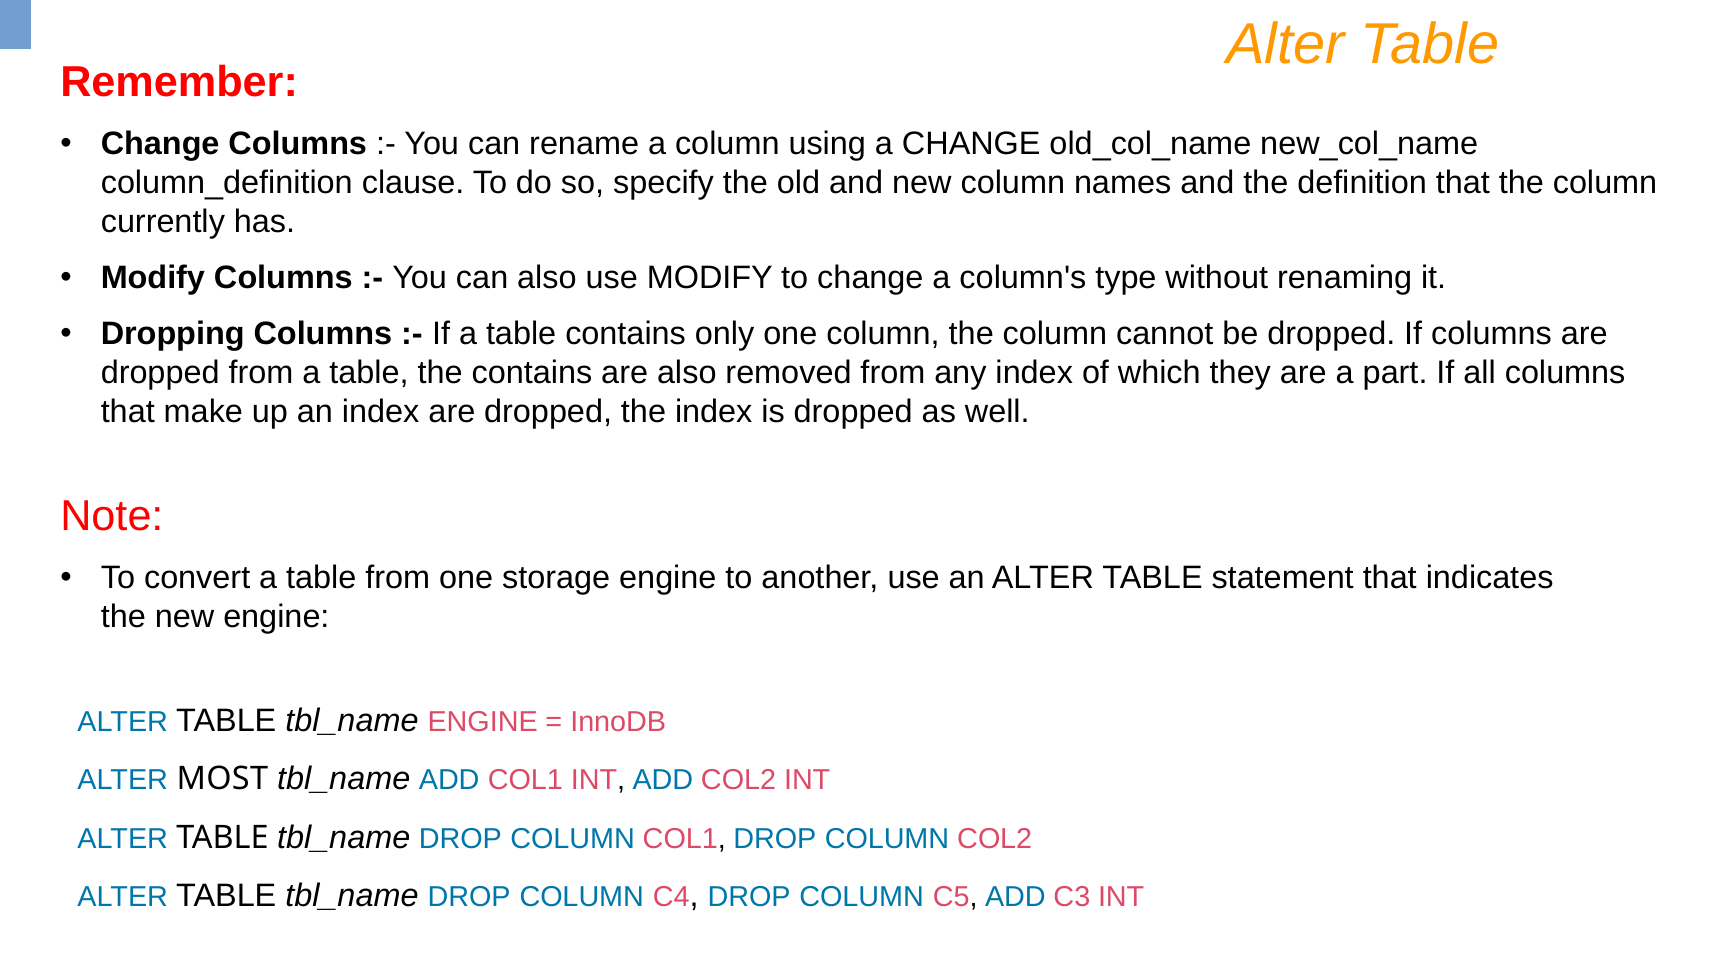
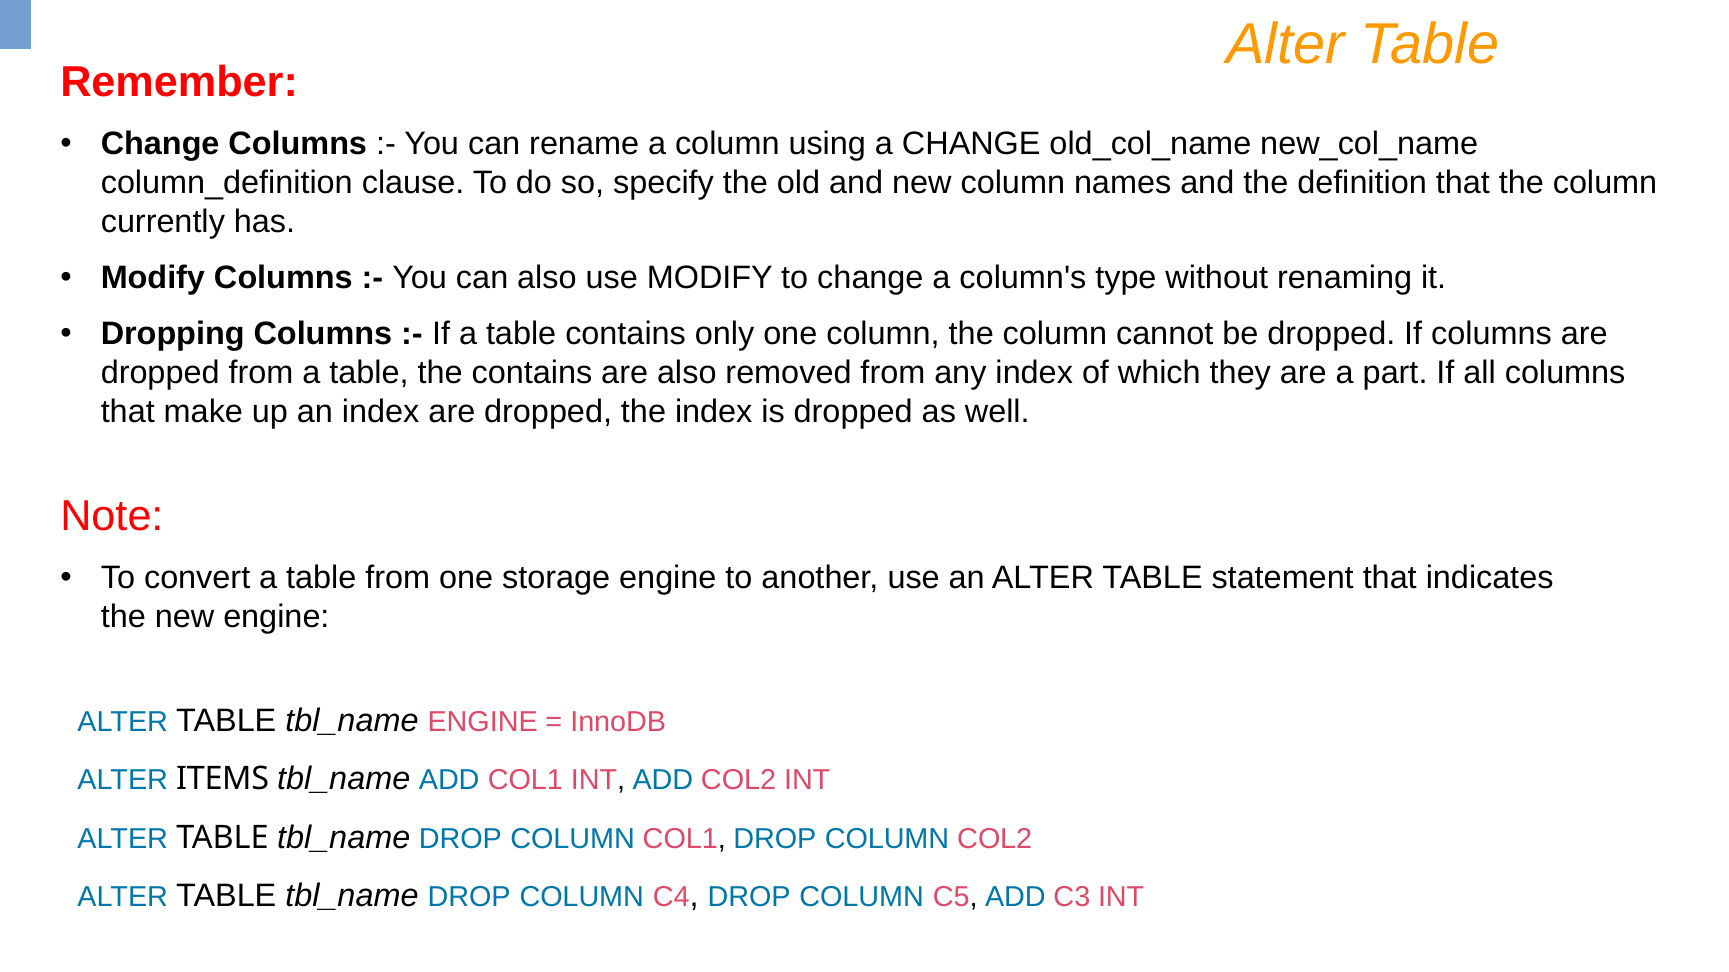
MOST: MOST -> ITEMS
